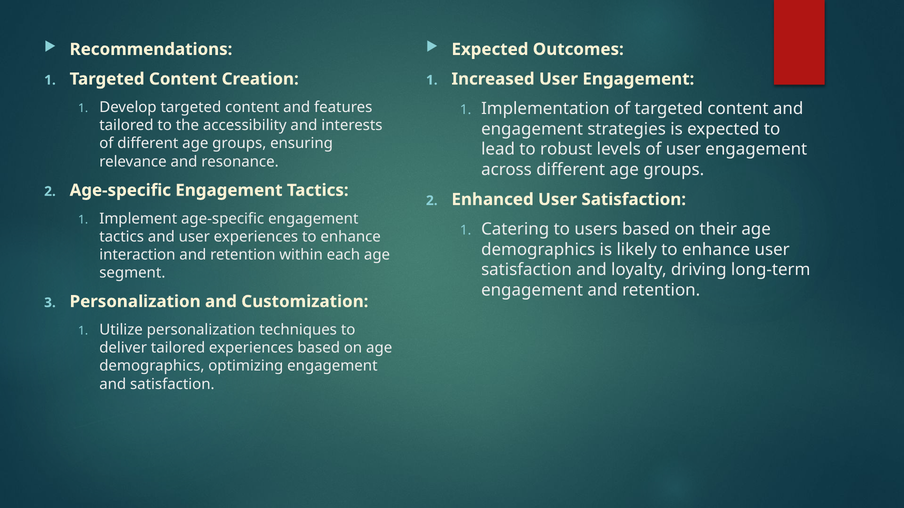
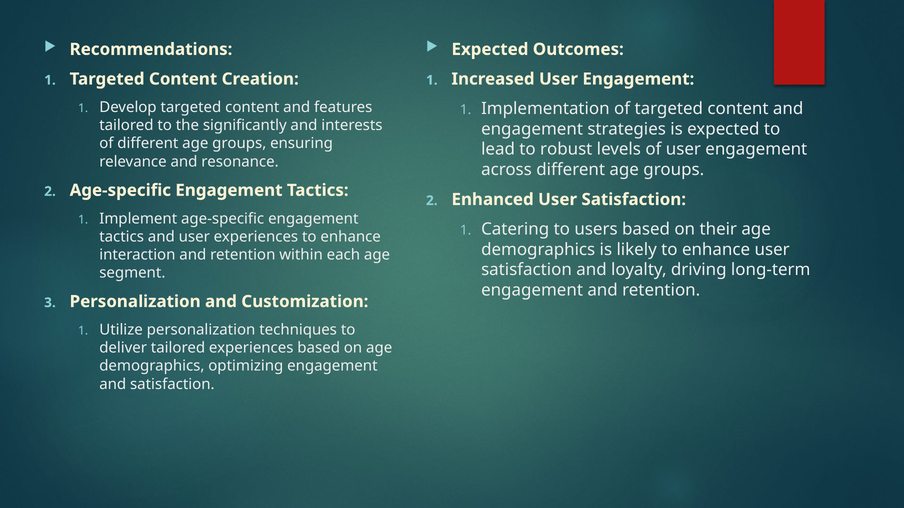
accessibility: accessibility -> significantly
